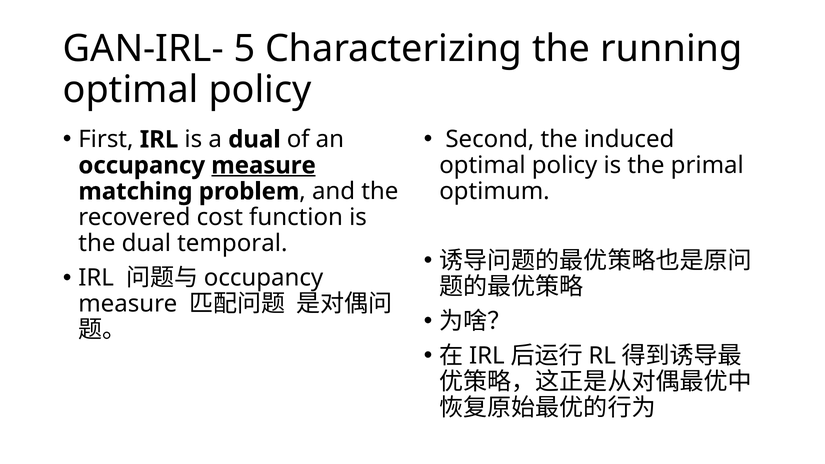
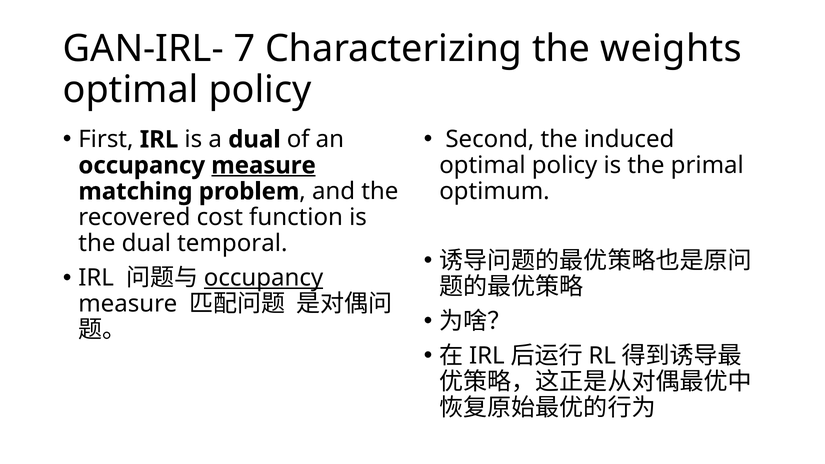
5: 5 -> 7
running: running -> weights
occupancy at (264, 278) underline: none -> present
